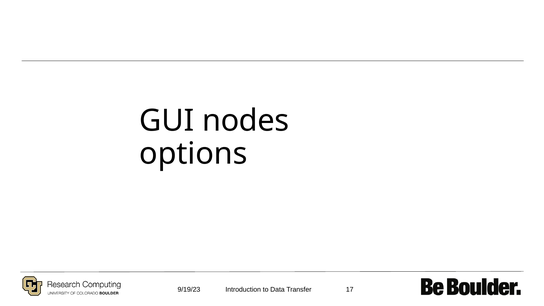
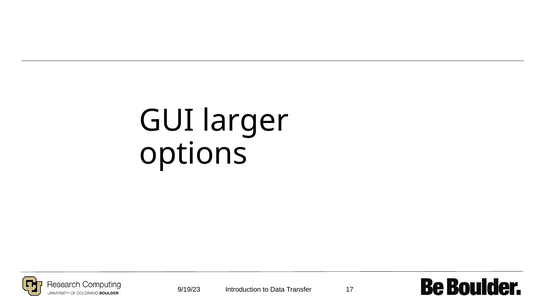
nodes: nodes -> larger
